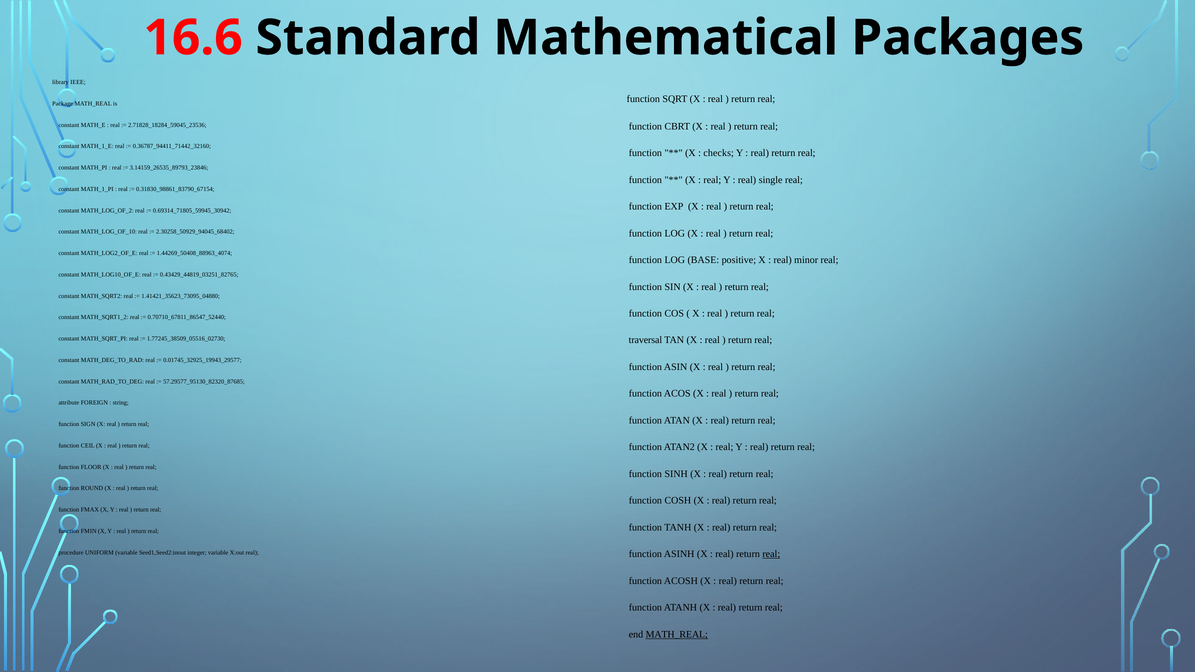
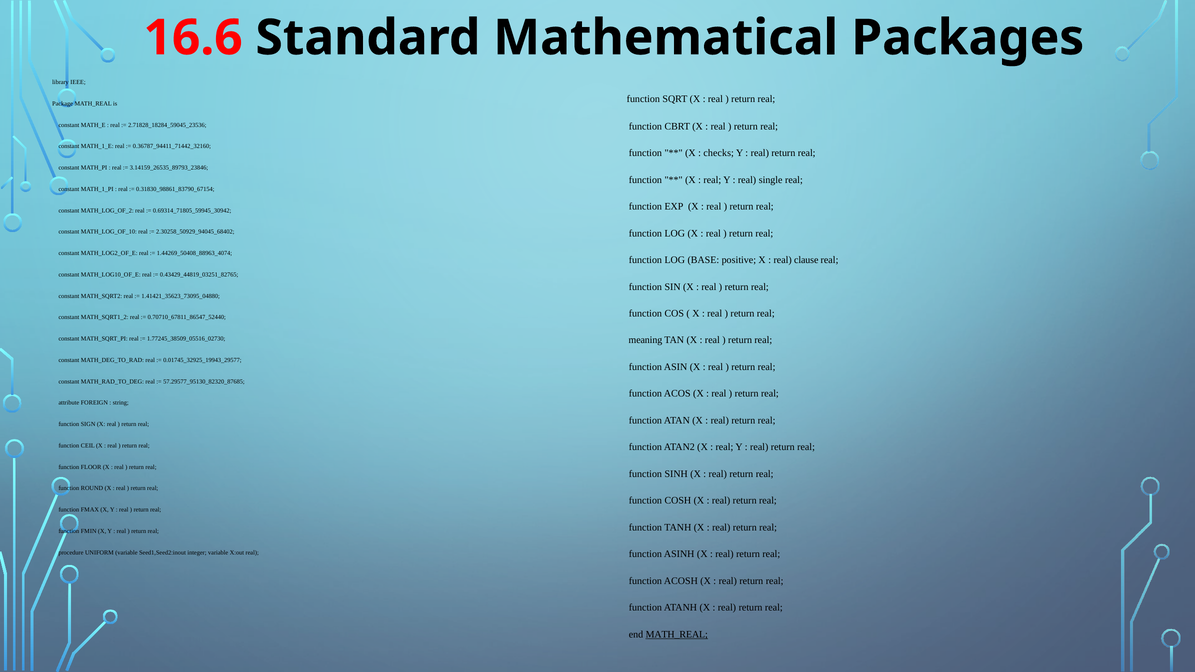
minor: minor -> clause
traversal: traversal -> meaning
real at (771, 554) underline: present -> none
